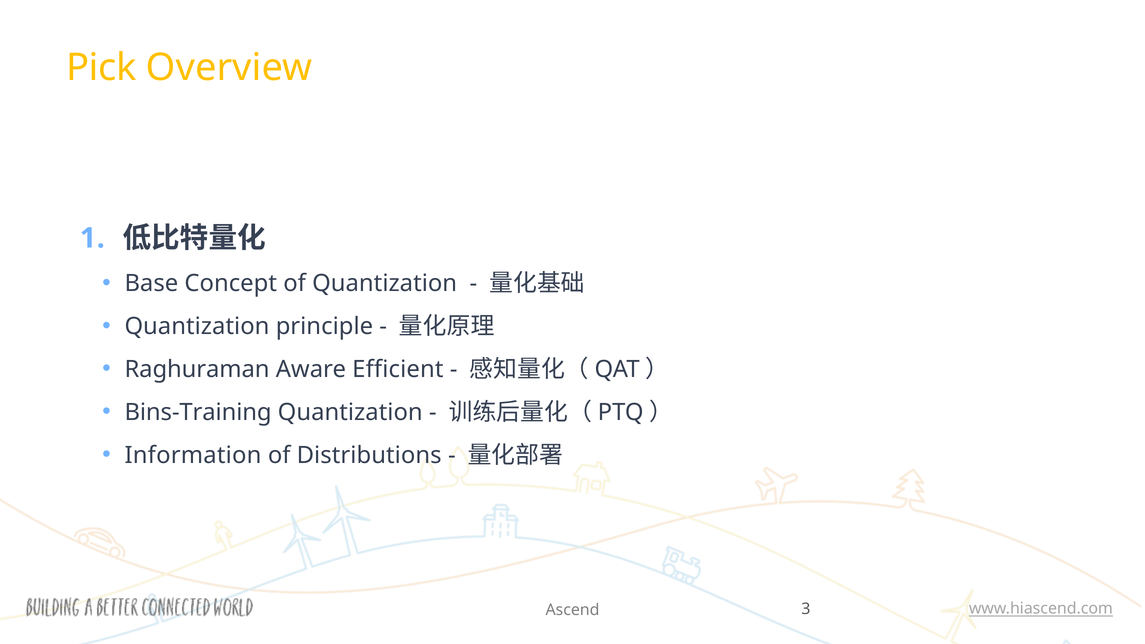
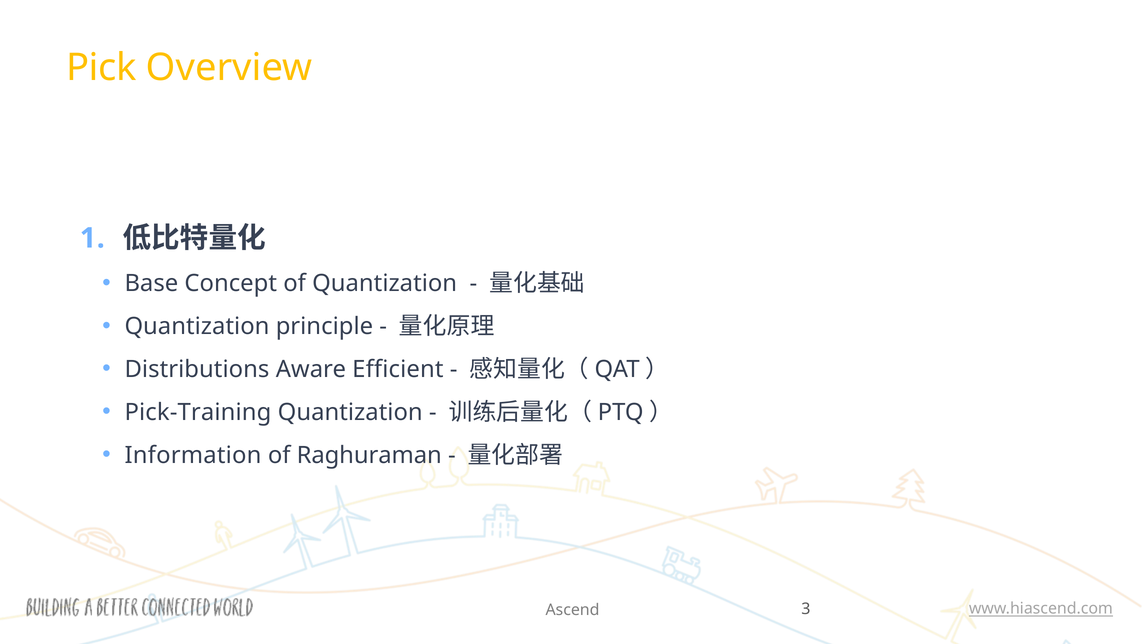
Raghuraman: Raghuraman -> Distributions
Bins-Training: Bins-Training -> Pick-Training
Distributions: Distributions -> Raghuraman
